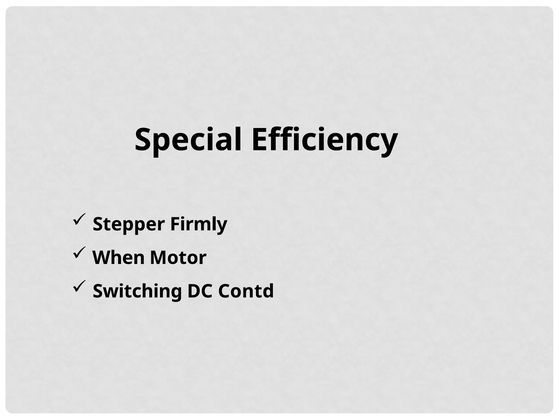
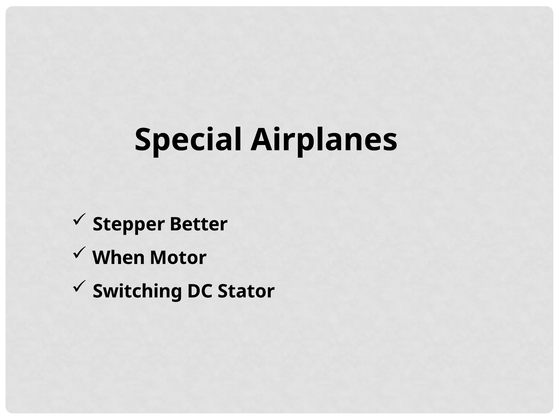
Efficiency: Efficiency -> Airplanes
Firmly: Firmly -> Better
Contd: Contd -> Stator
